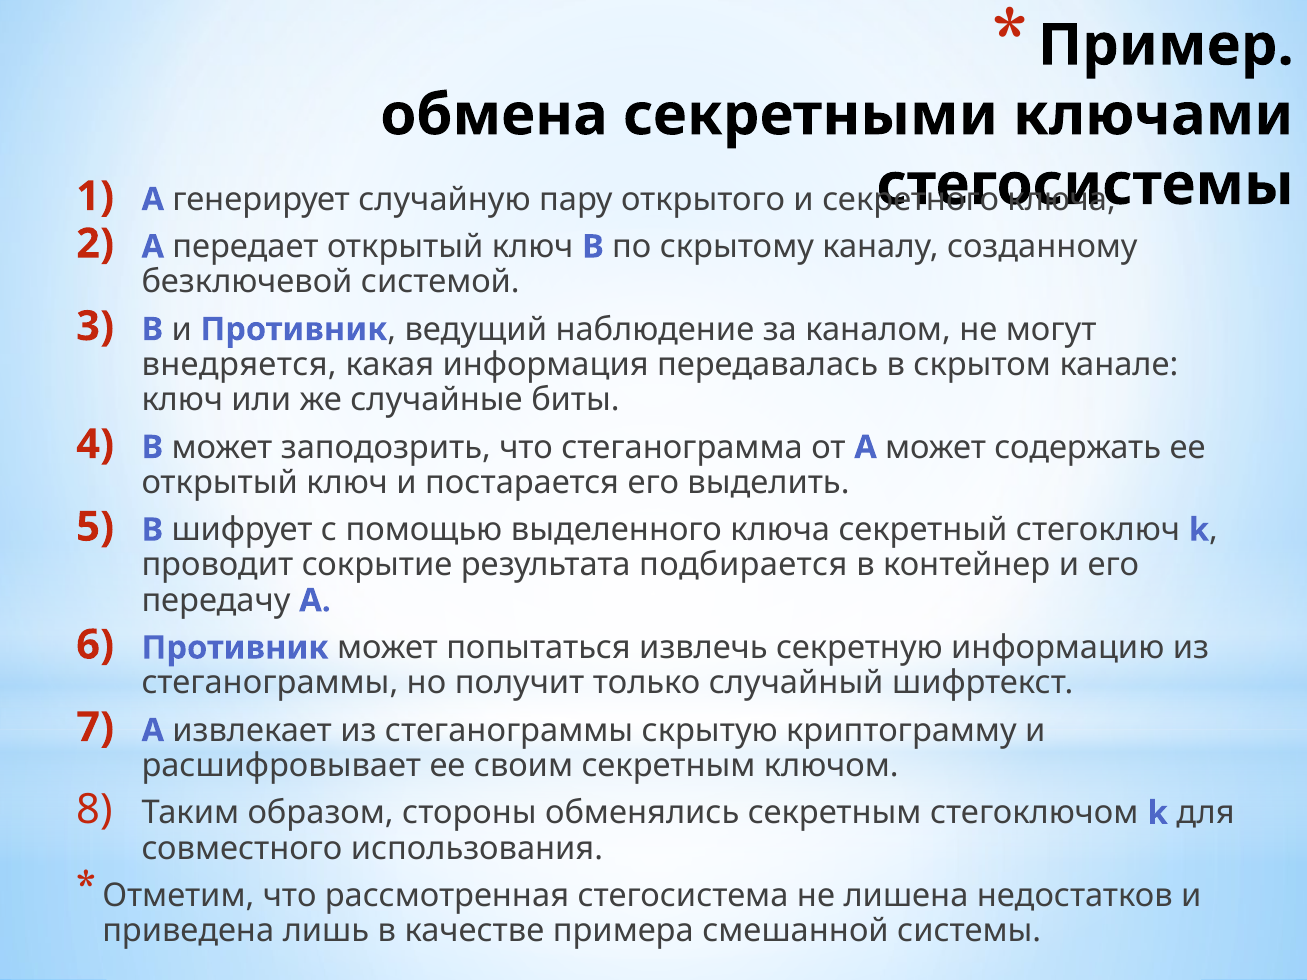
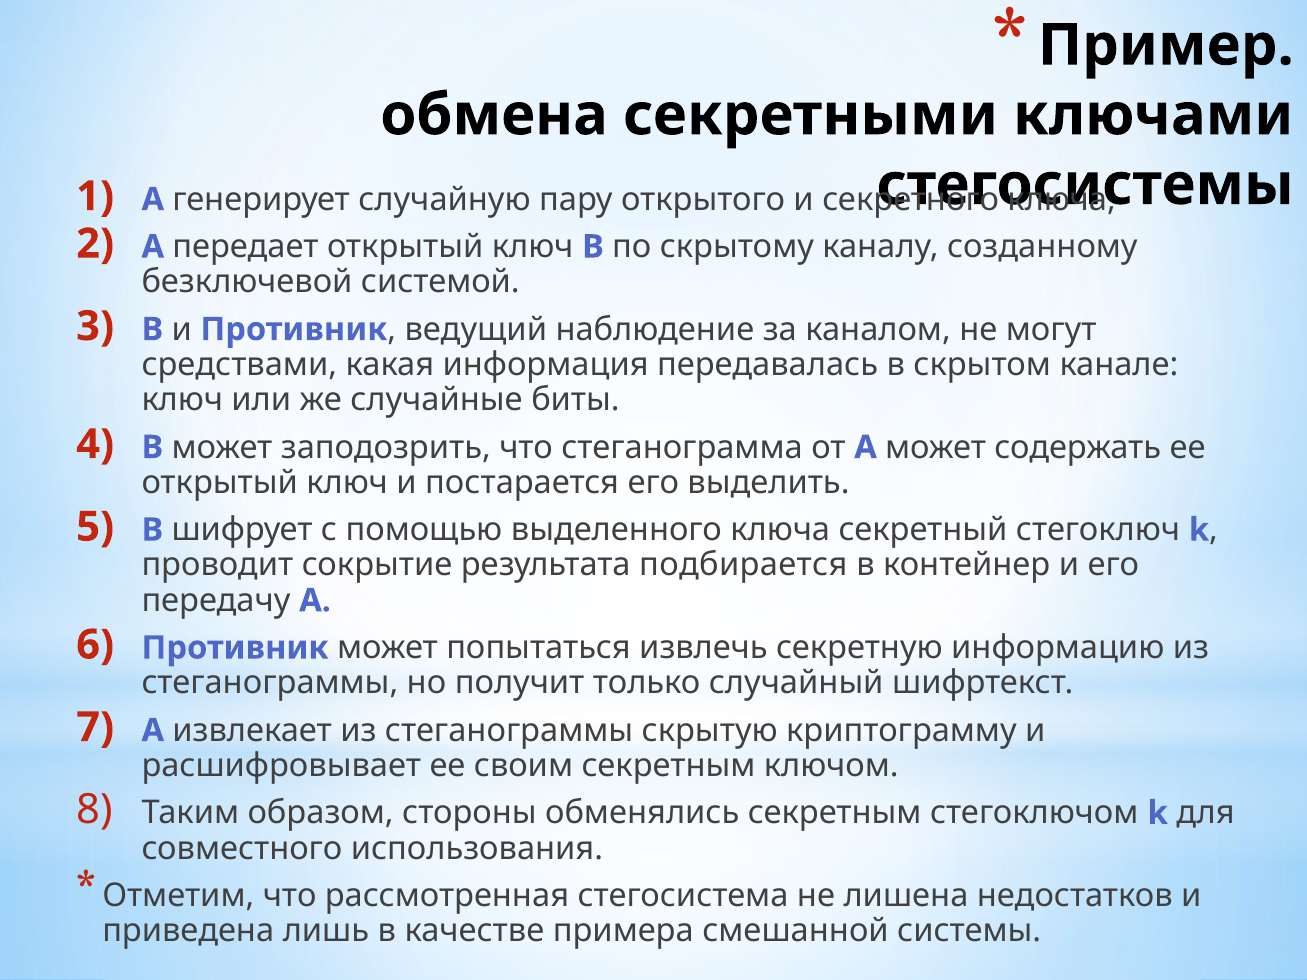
внедряется: внедряется -> средствами
